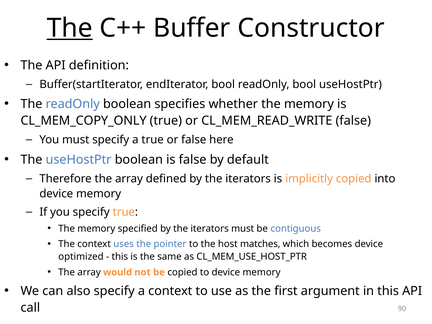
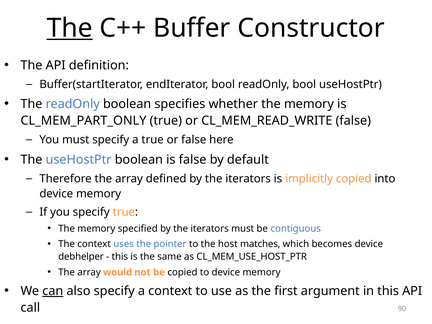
CL_MEM_COPY_ONLY: CL_MEM_COPY_ONLY -> CL_MEM_PART_ONLY
optimized: optimized -> debhelper
can underline: none -> present
